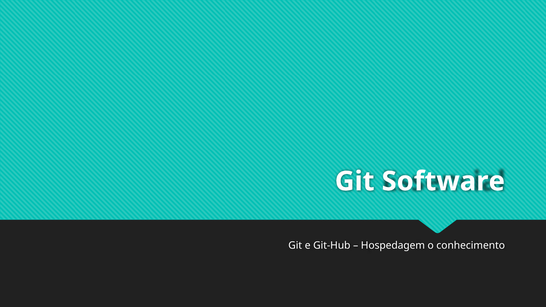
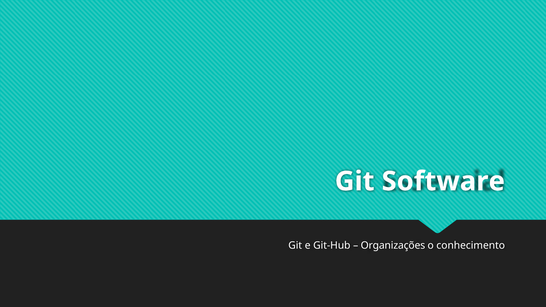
Hospedagem: Hospedagem -> Organizações
